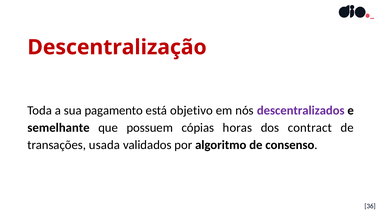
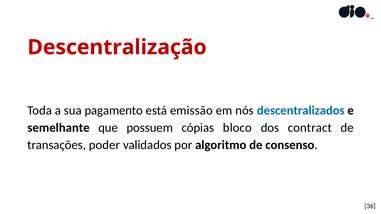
objetivo: objetivo -> emissão
descentralizados colour: purple -> blue
horas: horas -> bloco
usada: usada -> poder
